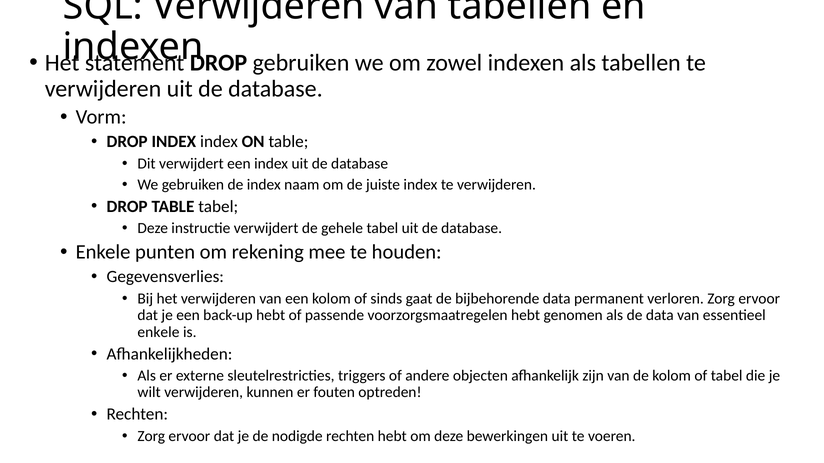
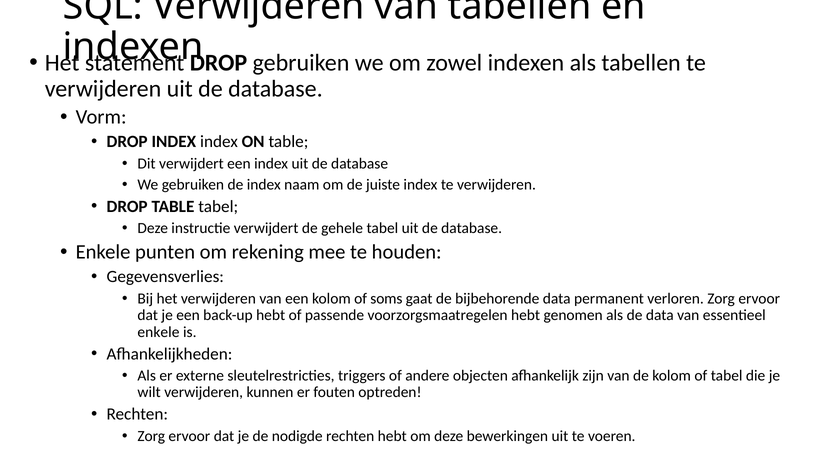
sinds: sinds -> soms
